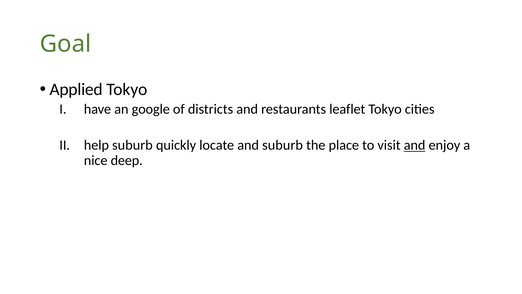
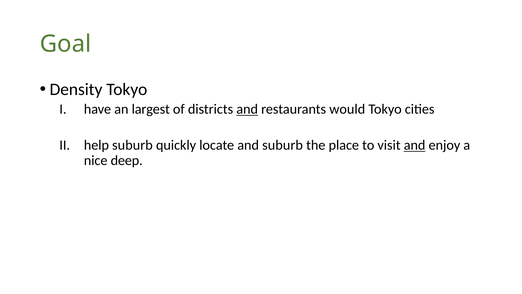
Applied: Applied -> Density
google: google -> largest
and at (247, 109) underline: none -> present
leaflet: leaflet -> would
